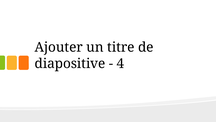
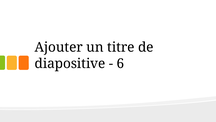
4: 4 -> 6
